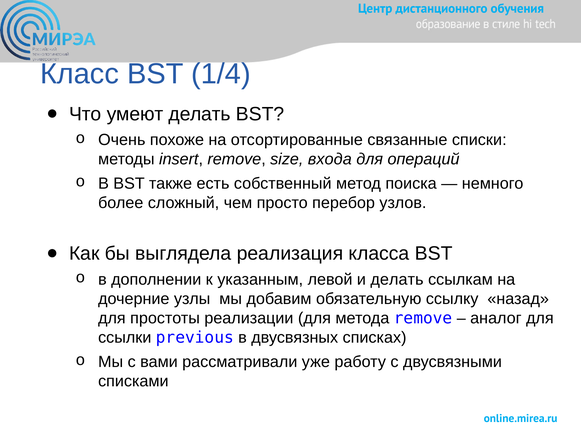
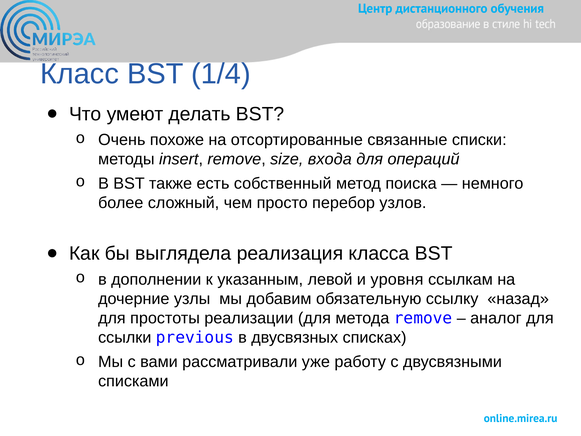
и делать: делать -> уровня
